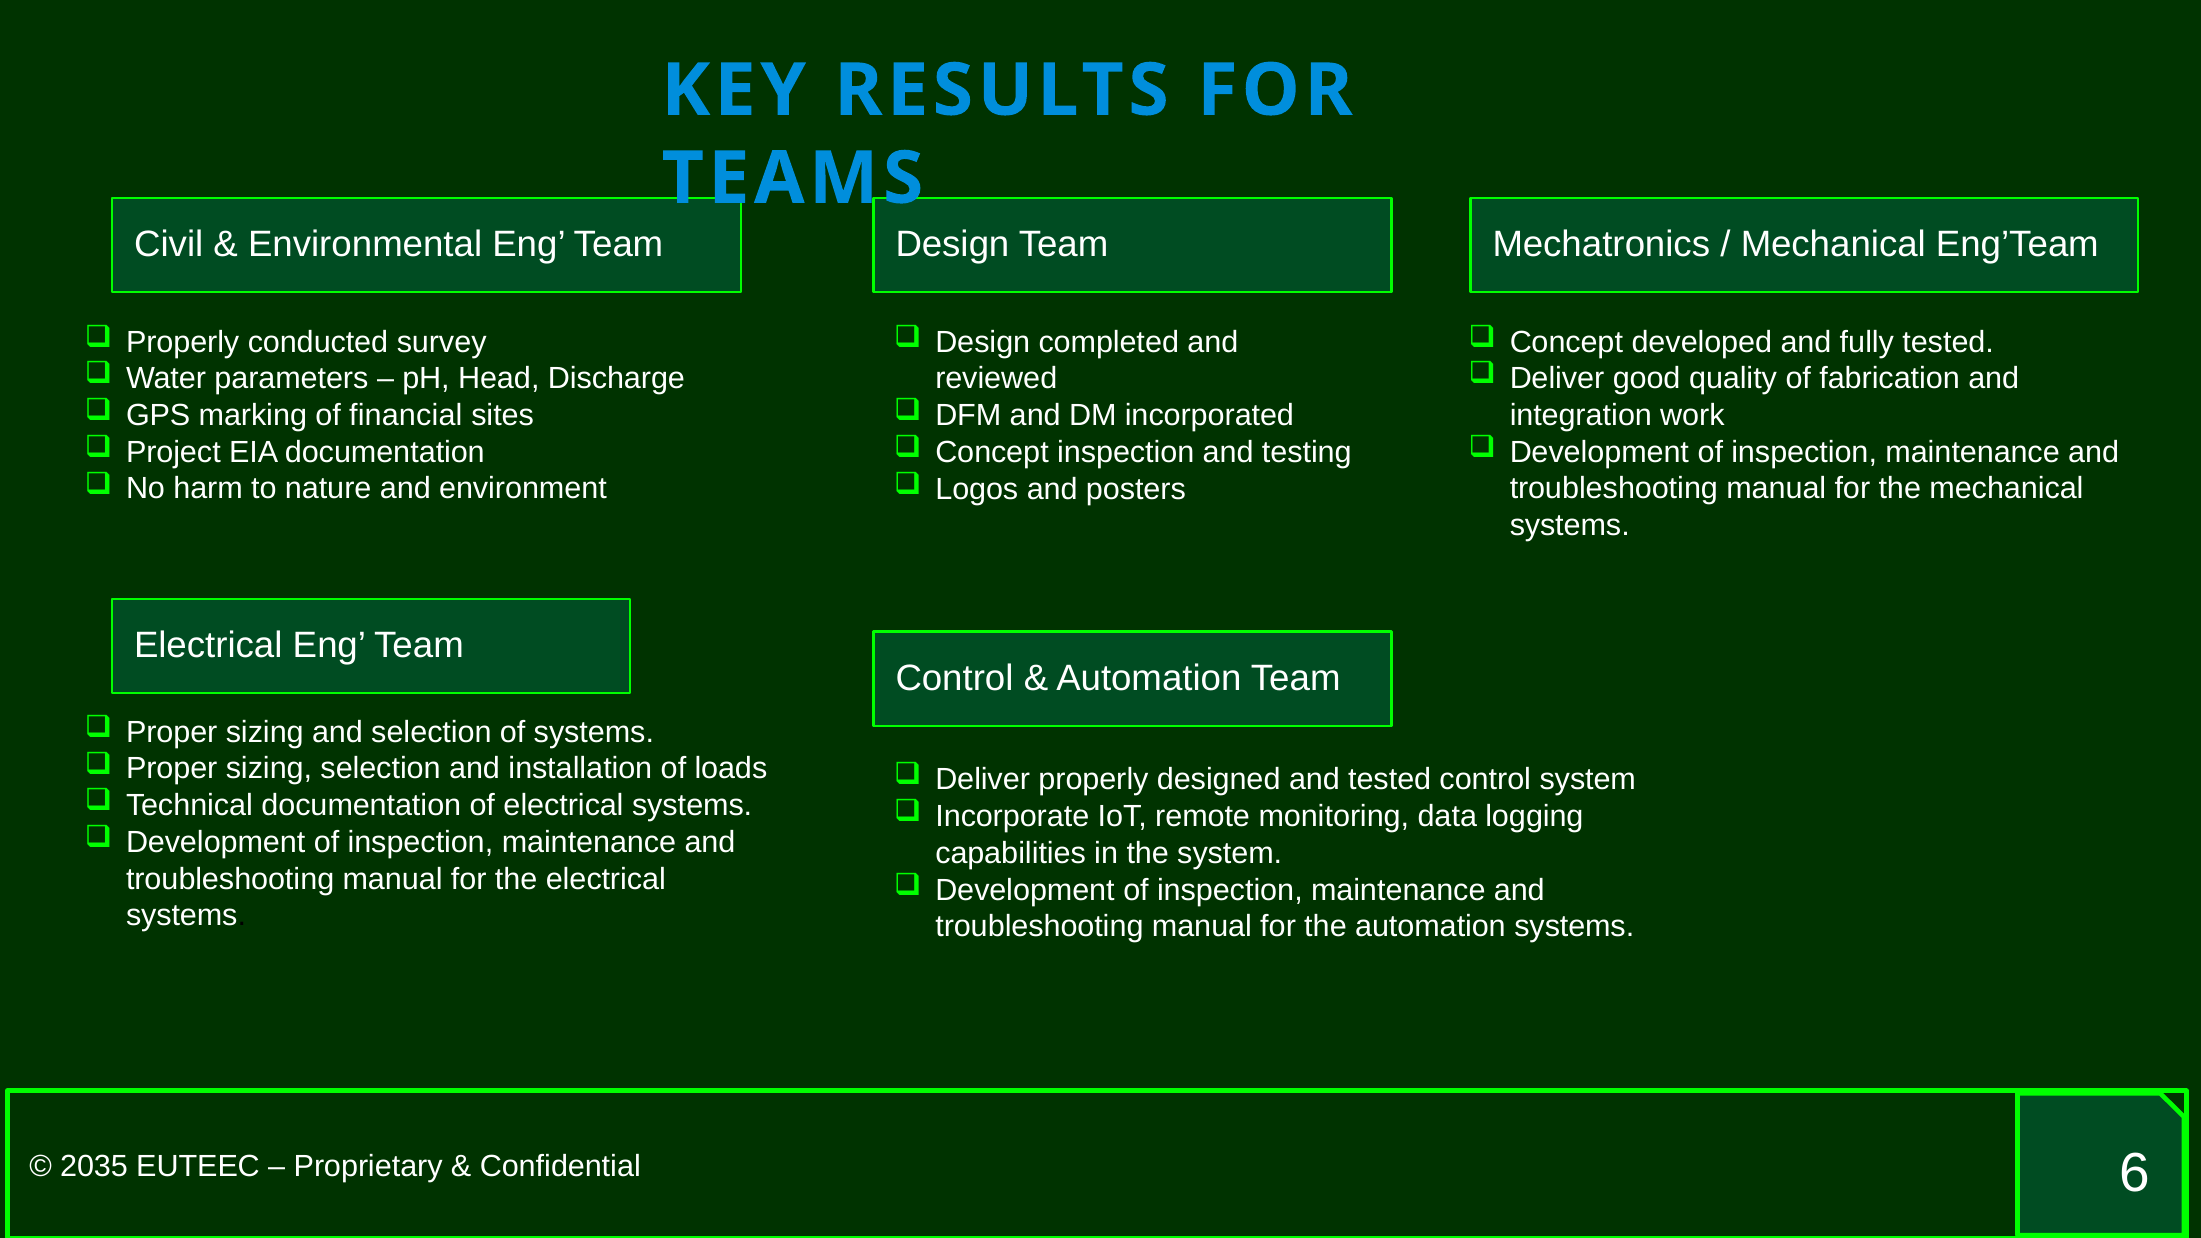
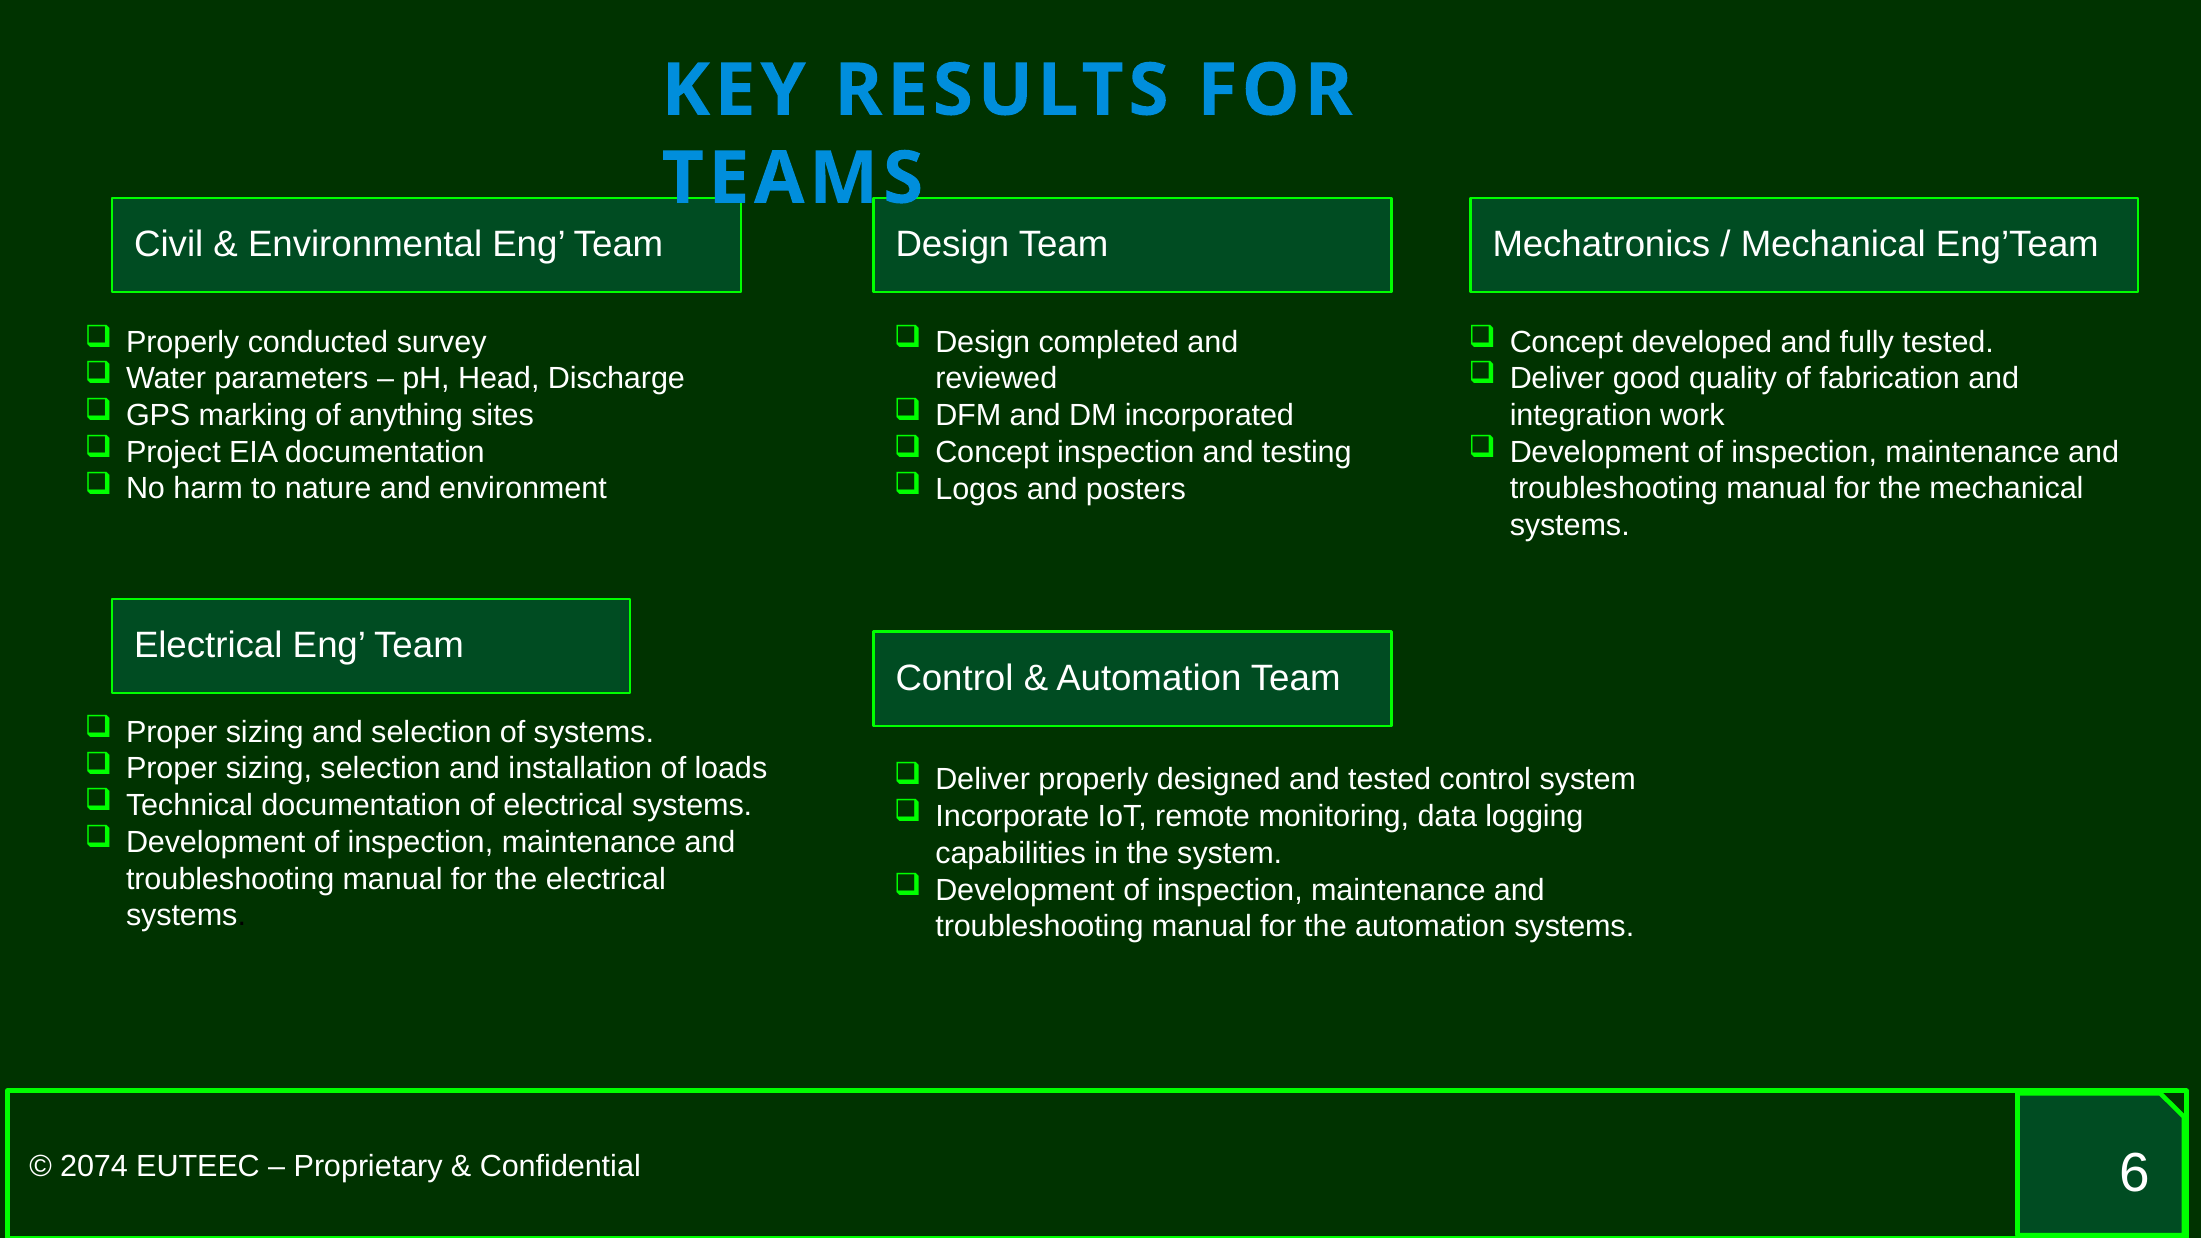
financial: financial -> anything
2035: 2035 -> 2074
